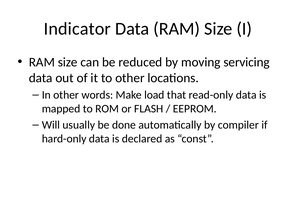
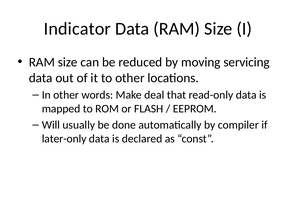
load: load -> deal
hard-only: hard-only -> later-only
